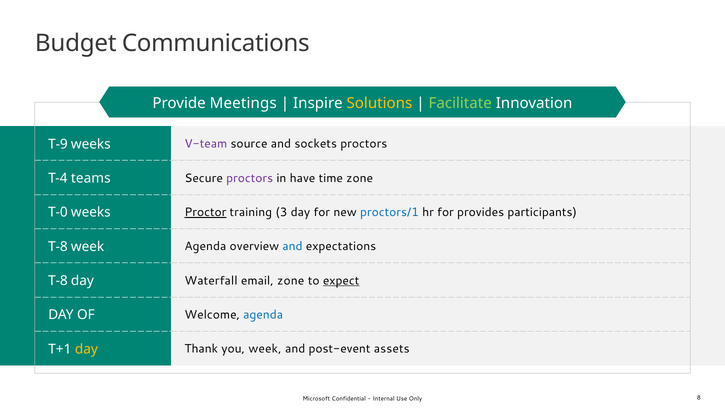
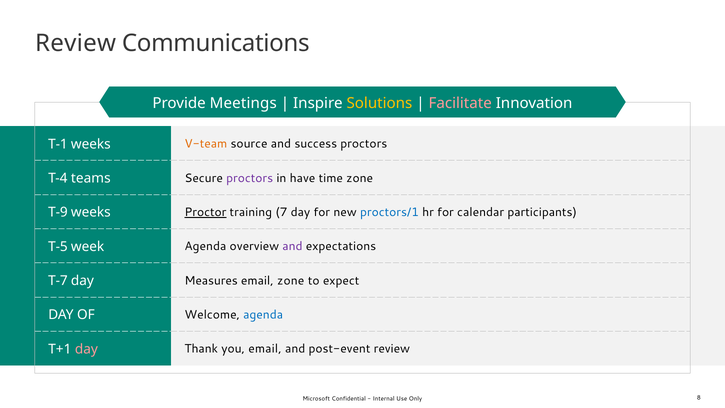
Budget at (76, 43): Budget -> Review
Facilitate colour: light green -> pink
T-9: T-9 -> T-1
V-team colour: purple -> orange
sockets: sockets -> success
T-0: T-0 -> T-9
3: 3 -> 7
provides: provides -> calendar
T-8 at (58, 246): T-8 -> T-5
and at (292, 246) colour: blue -> purple
T-8 at (58, 281): T-8 -> T-7
Waterfall: Waterfall -> Measures
expect underline: present -> none
day at (86, 349) colour: yellow -> pink
you week: week -> email
post-event assets: assets -> review
